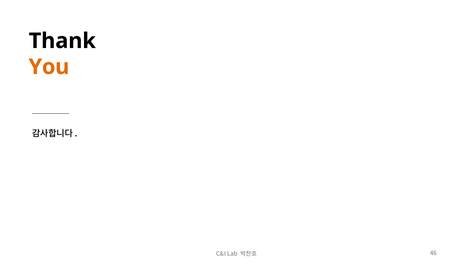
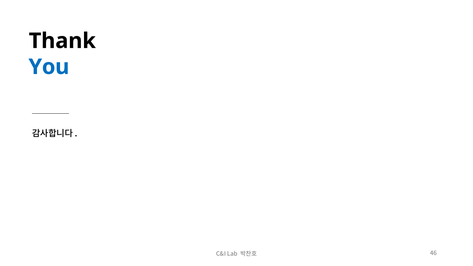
You colour: orange -> blue
